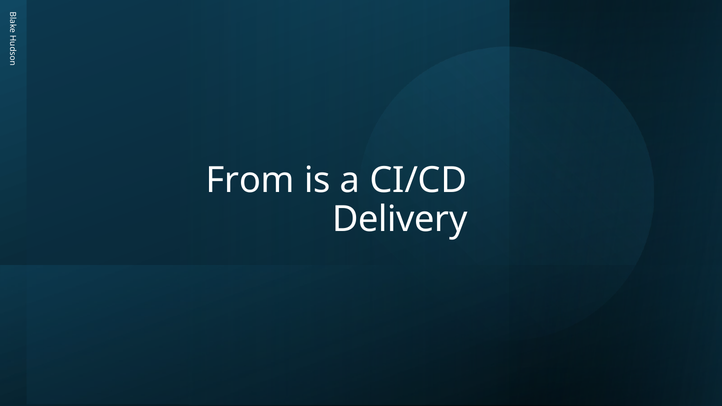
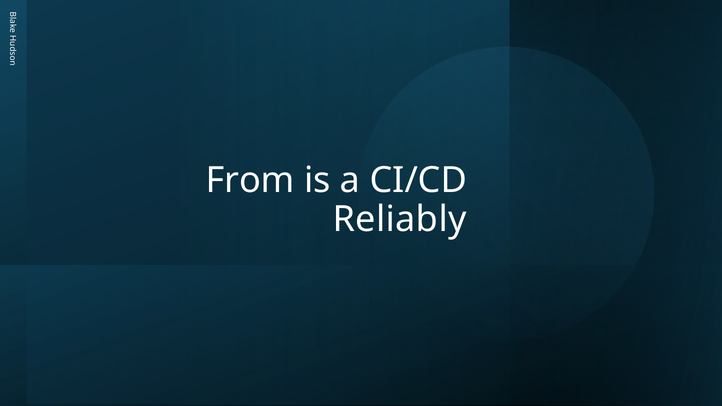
Delivery: Delivery -> Reliably
